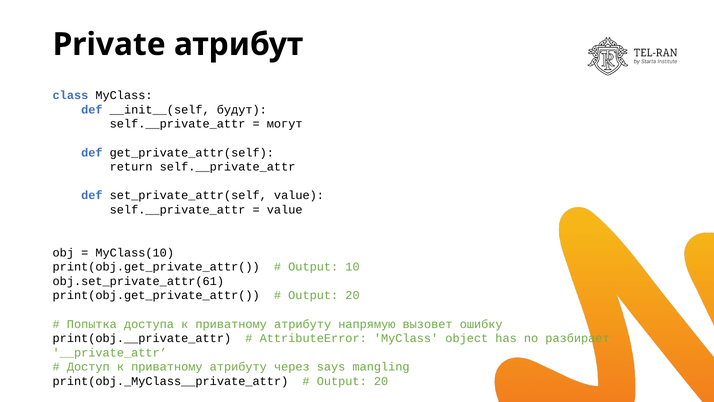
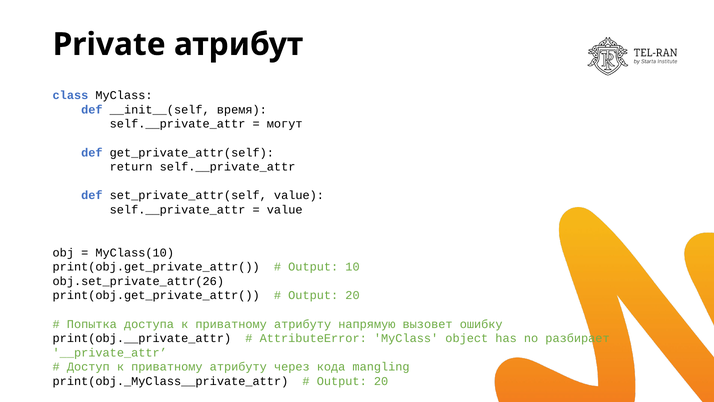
будут: будут -> время
obj.set_private_attr(61: obj.set_private_attr(61 -> obj.set_private_attr(26
says: says -> кода
